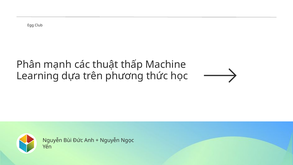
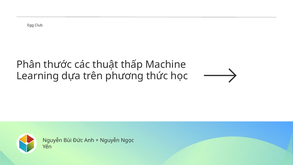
mạnh: mạnh -> thước
